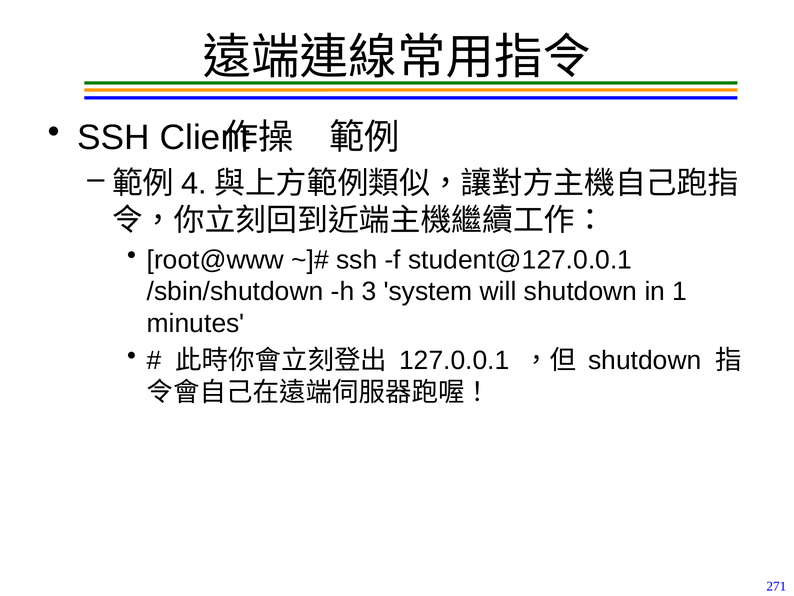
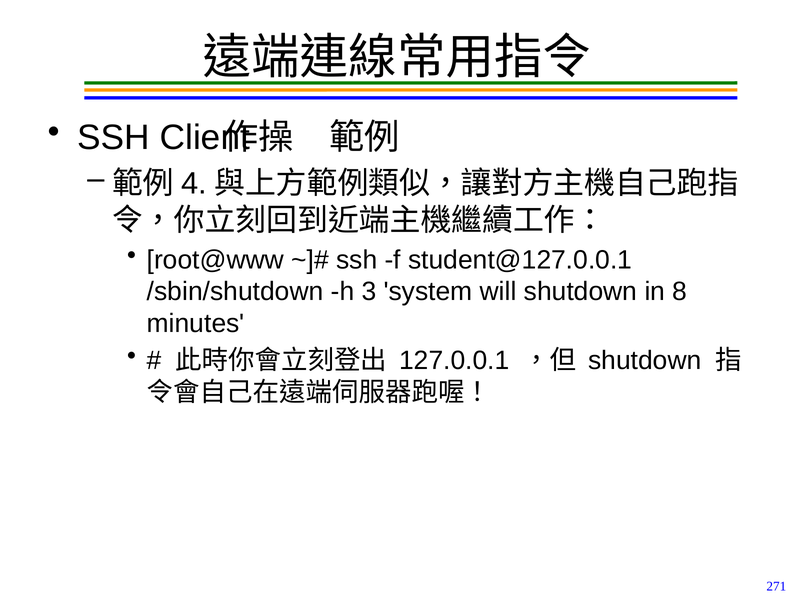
1: 1 -> 8
